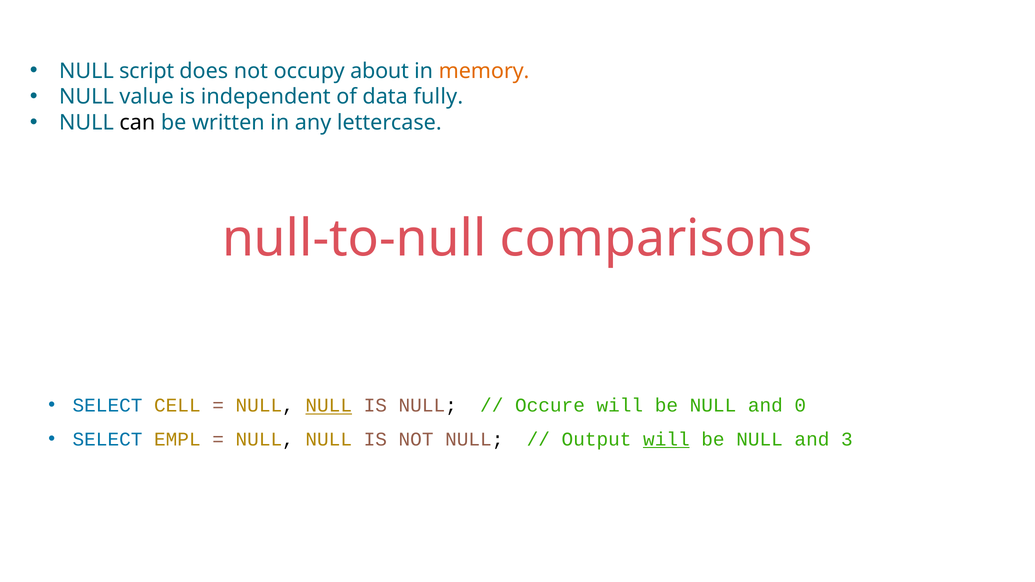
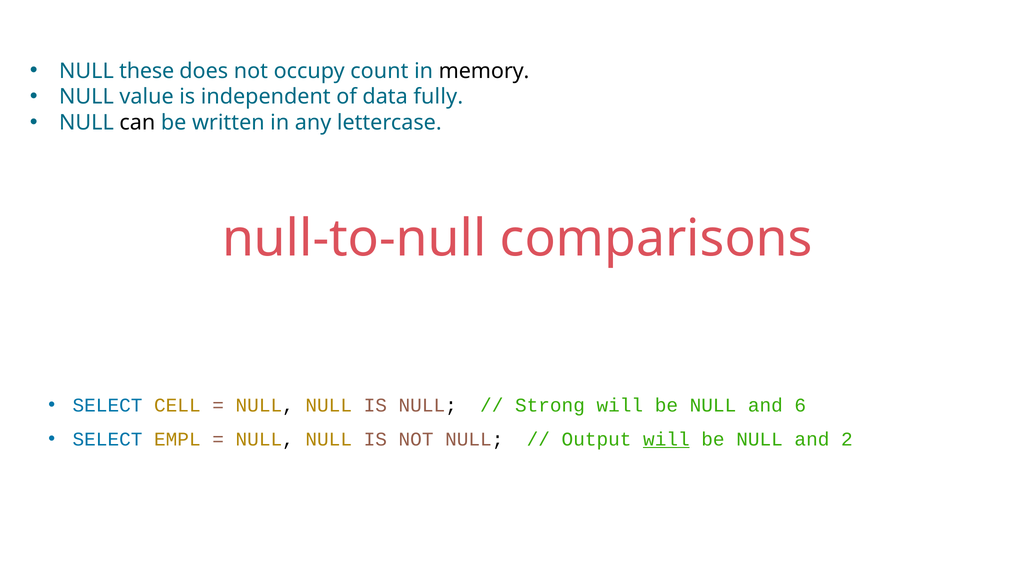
script: script -> these
about: about -> count
memory colour: orange -> black
NULL at (329, 406) underline: present -> none
Occure: Occure -> Strong
0: 0 -> 6
3: 3 -> 2
